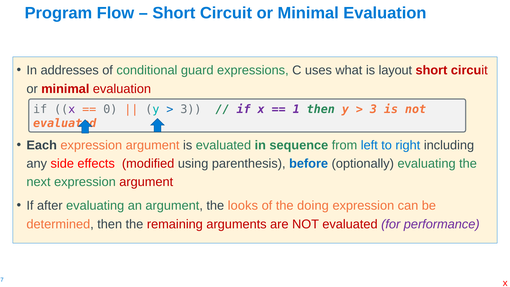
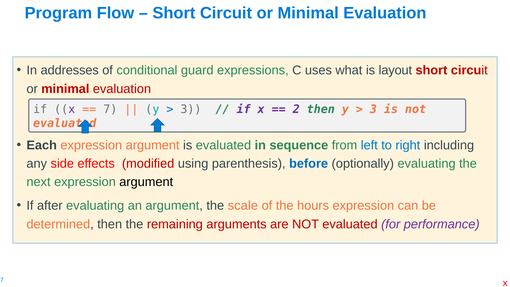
0: 0 -> 7
1: 1 -> 2
argument at (146, 182) colour: red -> black
looks: looks -> scale
doing: doing -> hours
